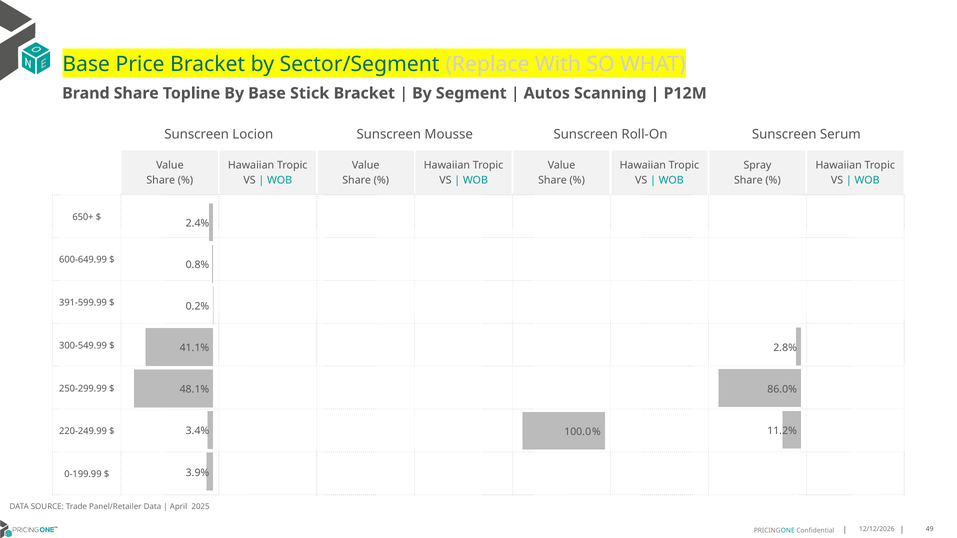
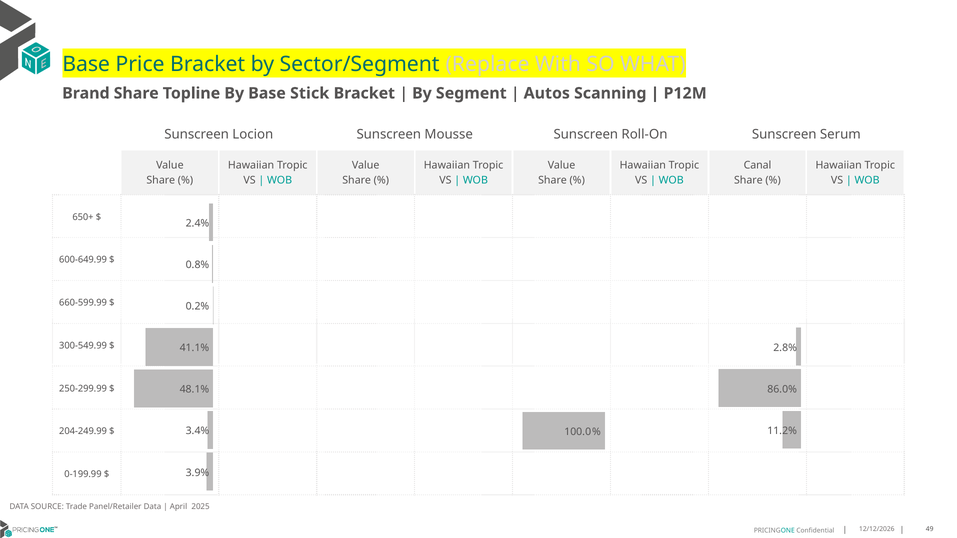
Spray: Spray -> Canal
391-599.99: 391-599.99 -> 660-599.99
220-249.99: 220-249.99 -> 204-249.99
